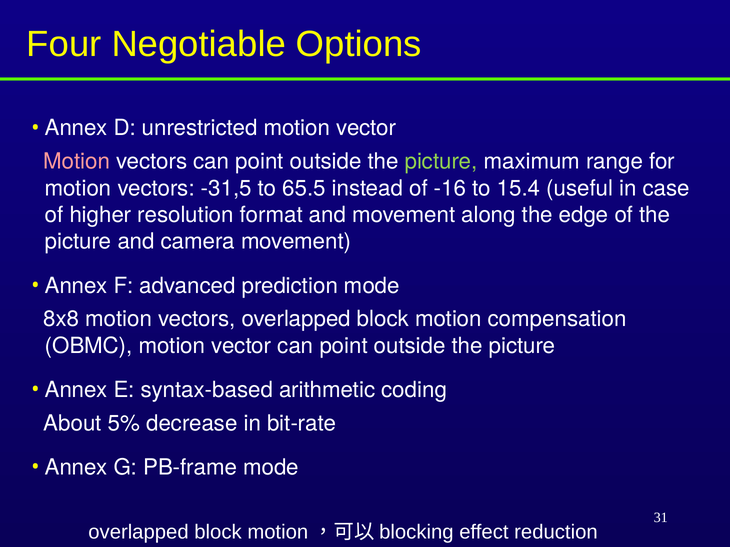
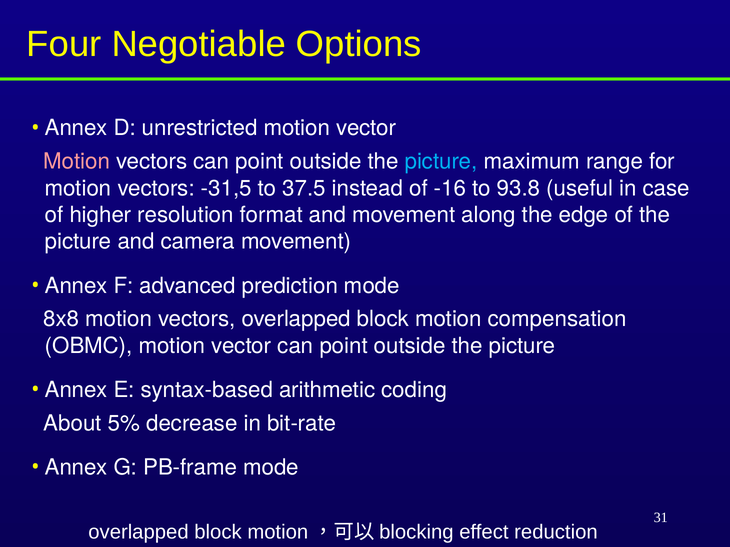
picture at (441, 162) colour: light green -> light blue
65.5: 65.5 -> 37.5
15.4: 15.4 -> 93.8
